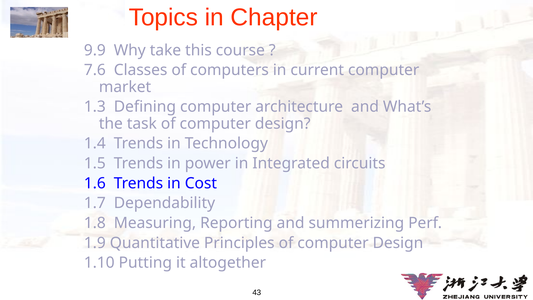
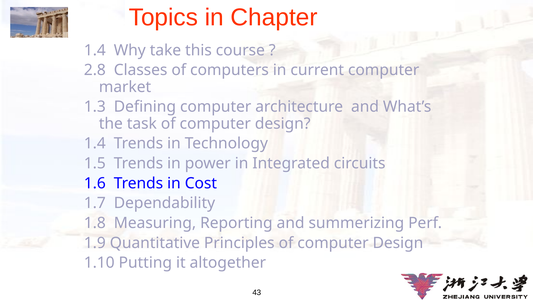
9.9 at (95, 50): 9.9 -> 1.4
7.6: 7.6 -> 2.8
